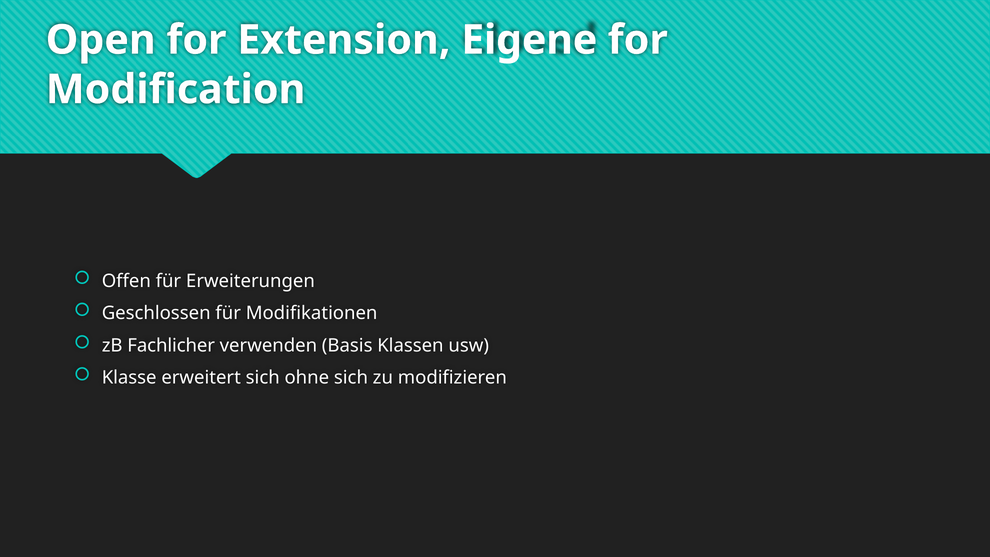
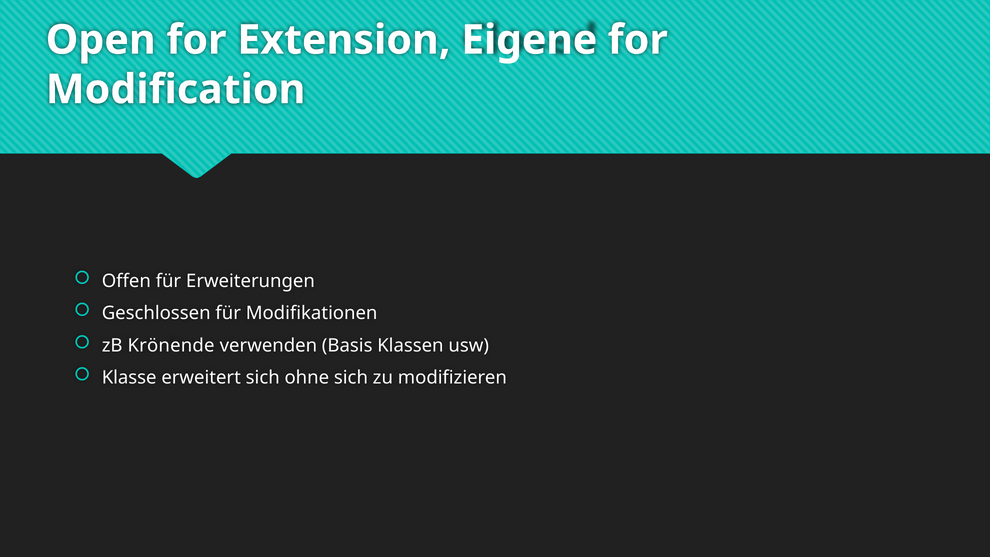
Fachlicher: Fachlicher -> Krönende
